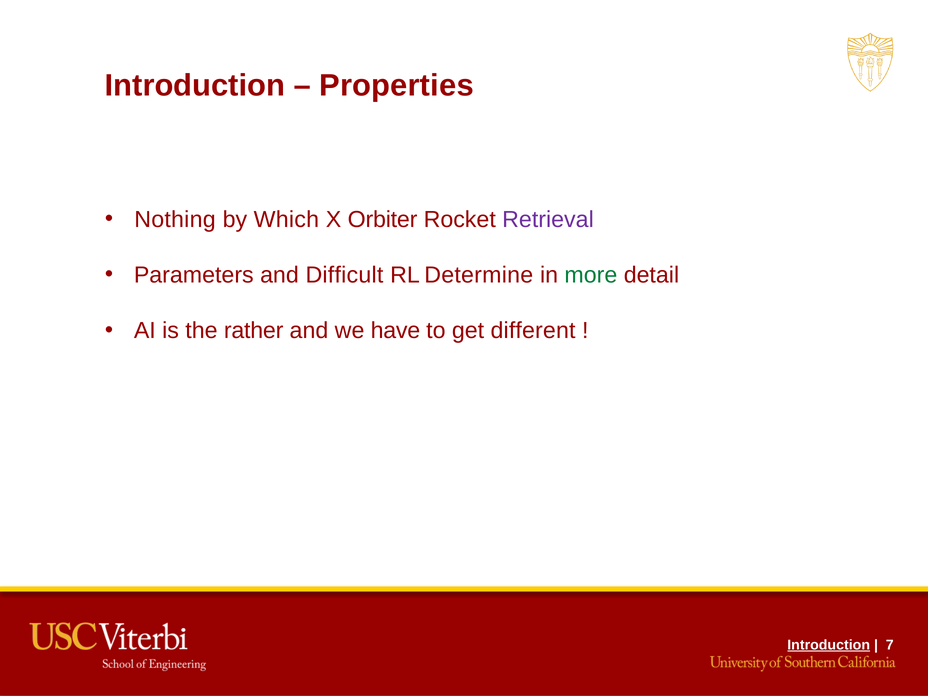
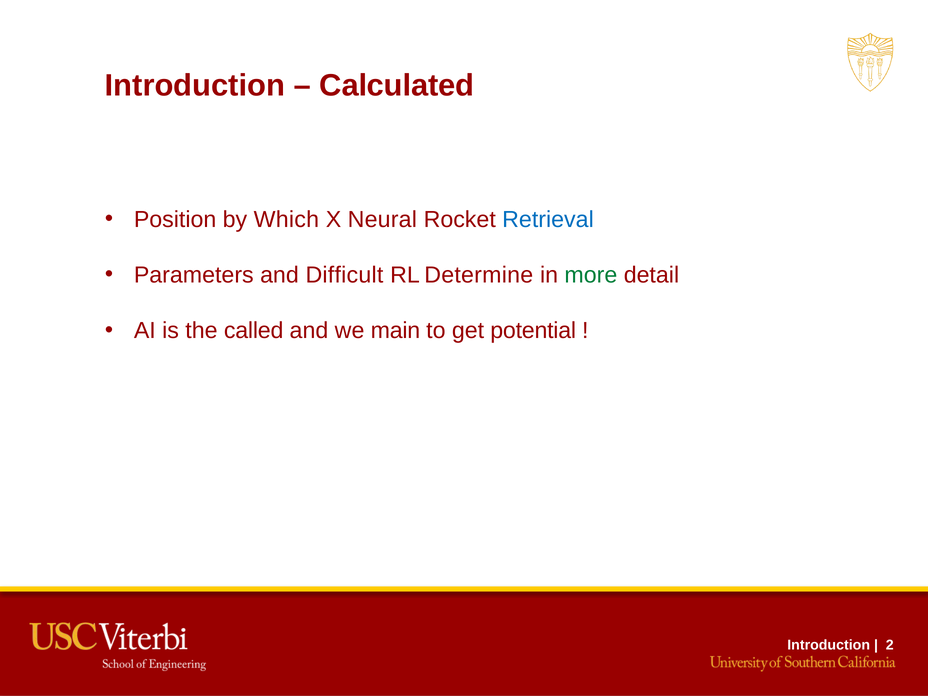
Properties: Properties -> Calculated
Nothing: Nothing -> Position
Orbiter: Orbiter -> Neural
Retrieval colour: purple -> blue
rather: rather -> called
have: have -> main
different: different -> potential
Introduction at (829, 645) underline: present -> none
7: 7 -> 2
